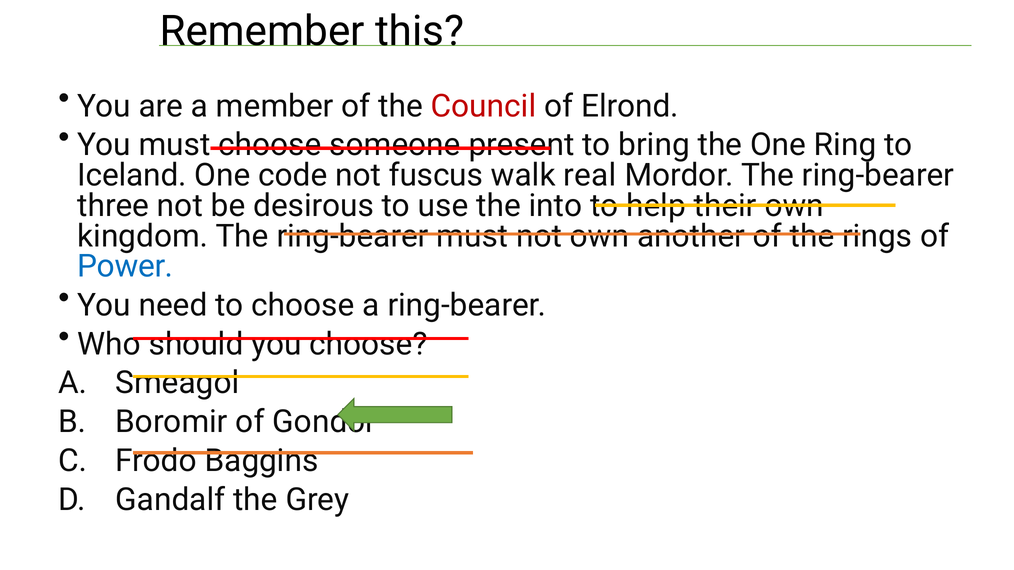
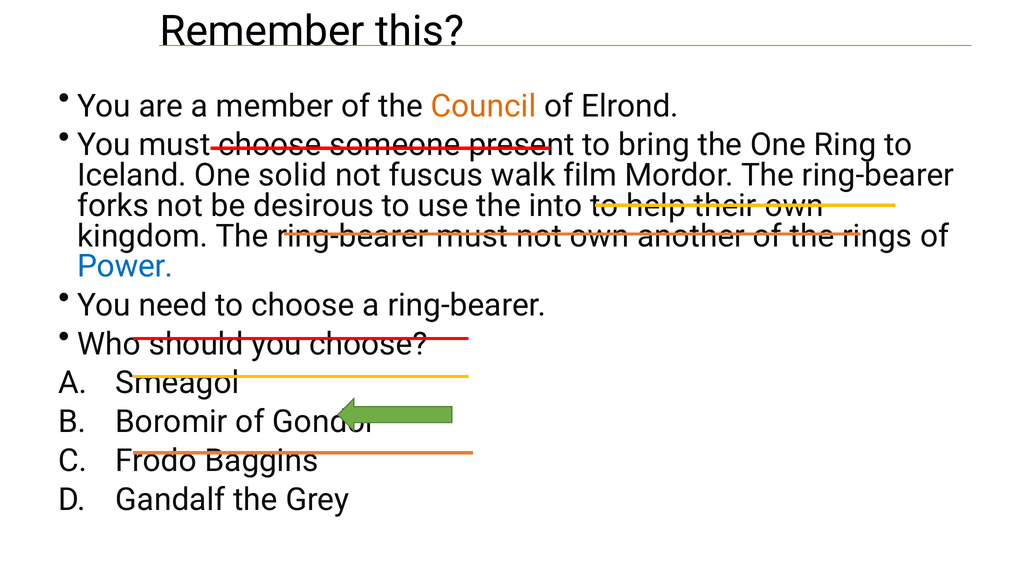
Council colour: red -> orange
code: code -> solid
real: real -> film
three: three -> forks
